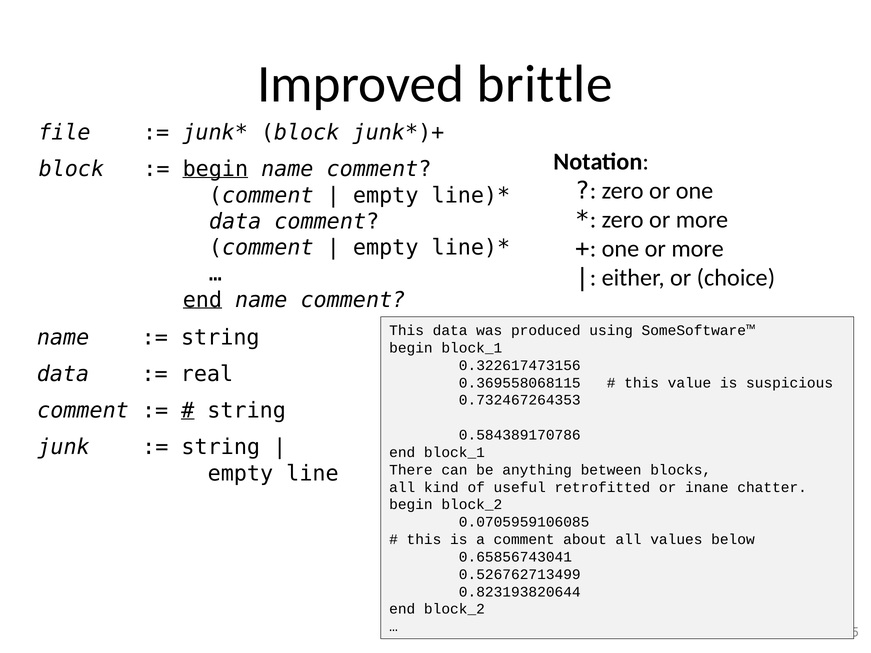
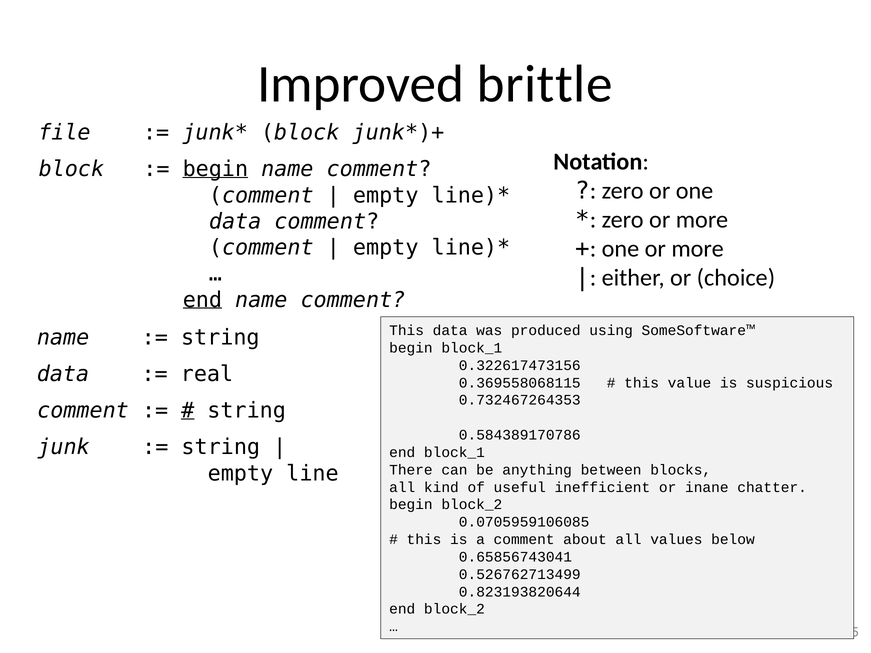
retrofitted: retrofitted -> inefficient
